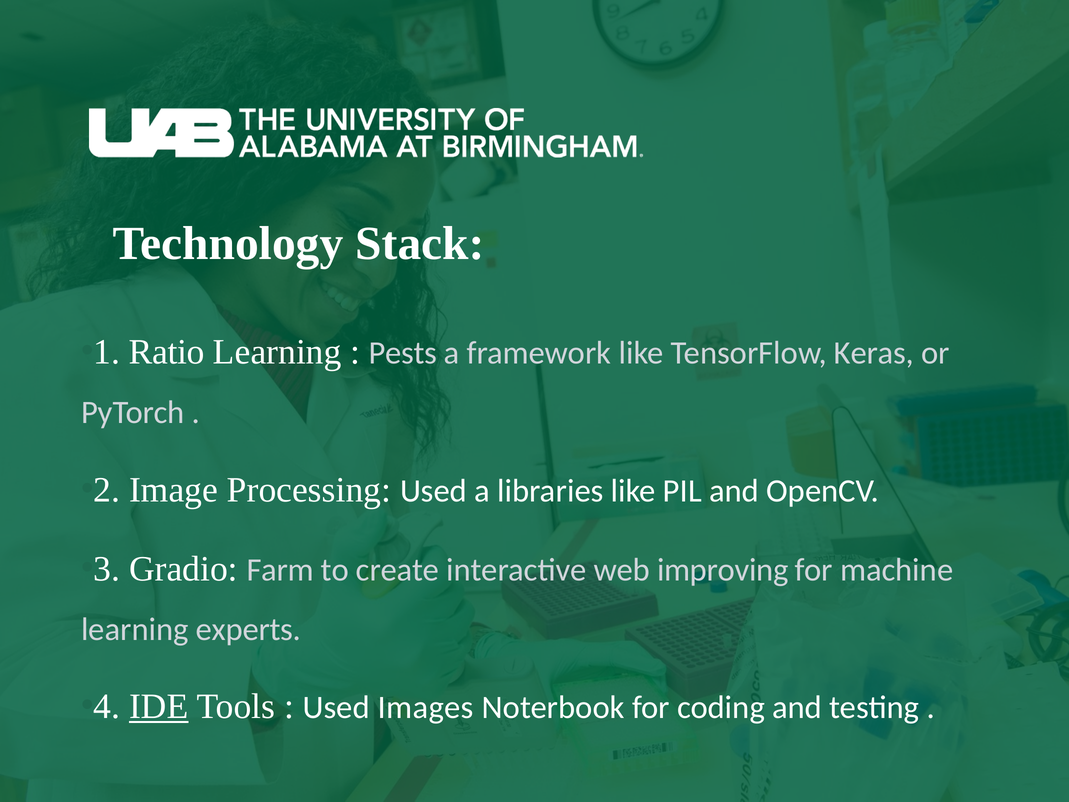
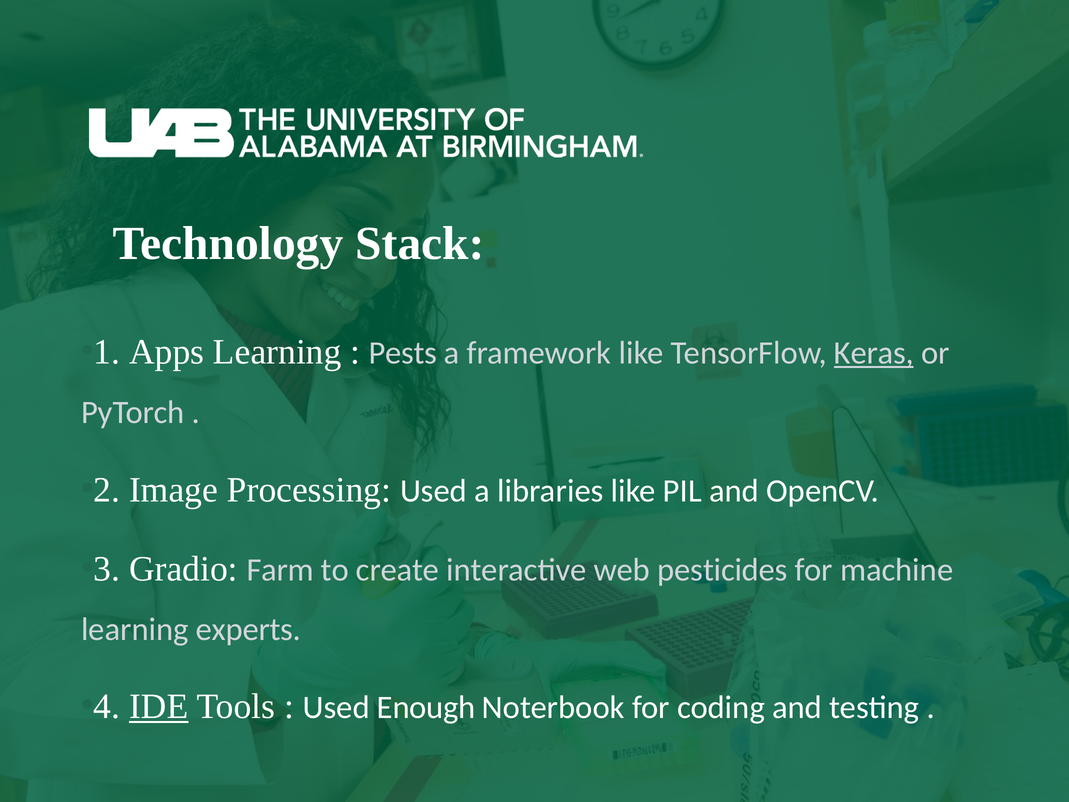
Ratio: Ratio -> Apps
Keras underline: none -> present
improving: improving -> pesticides
Images: Images -> Enough
